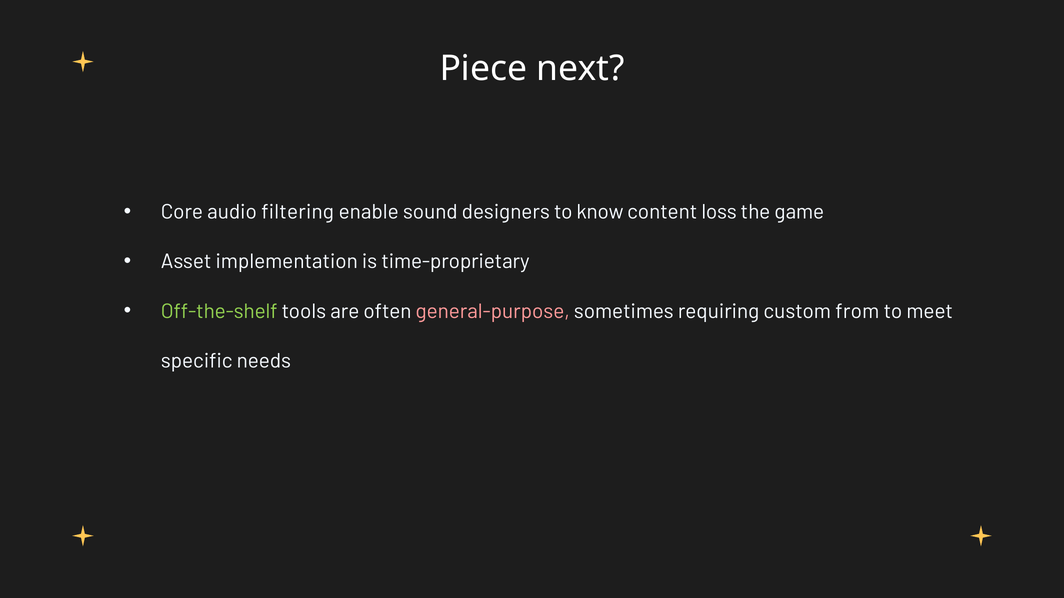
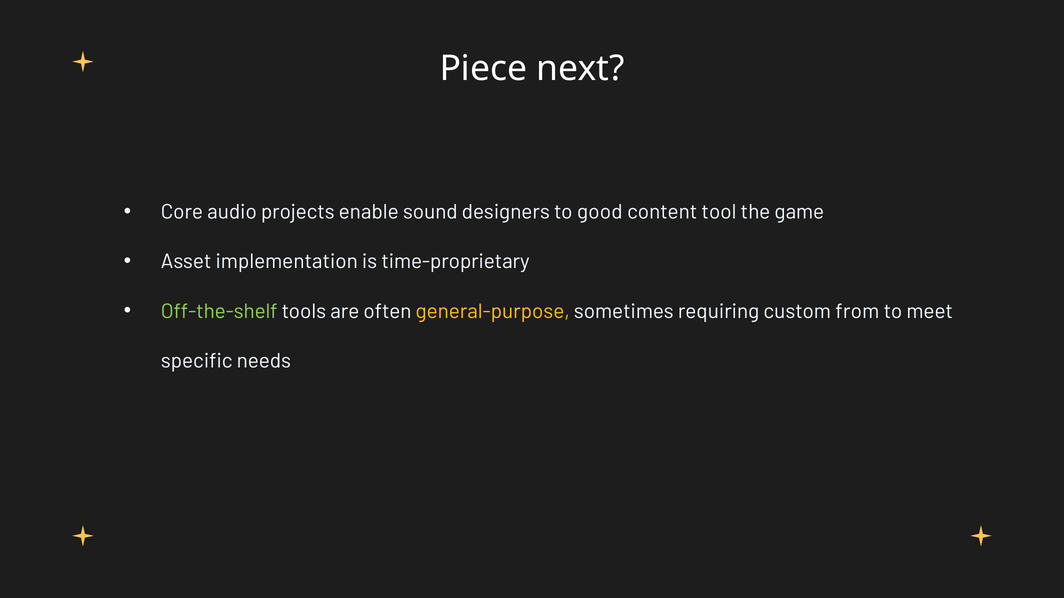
filtering: filtering -> projects
know: know -> good
loss: loss -> tool
general-purpose colour: pink -> yellow
